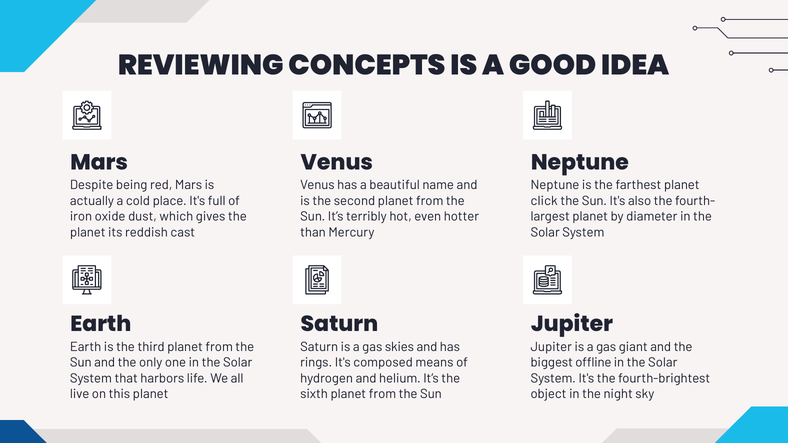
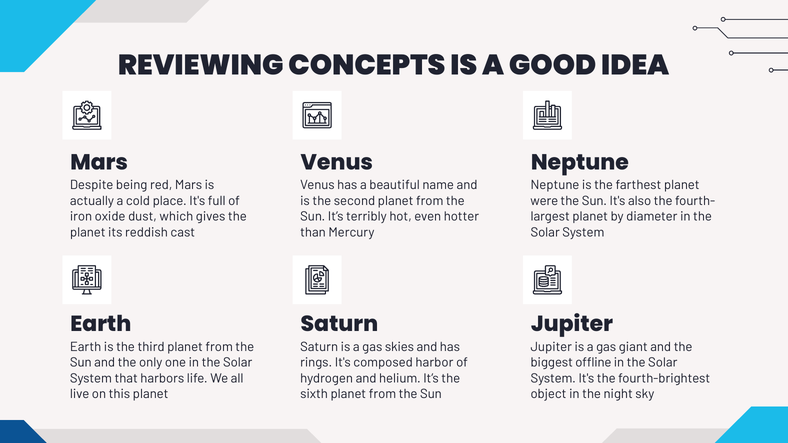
click: click -> were
means: means -> harbor
